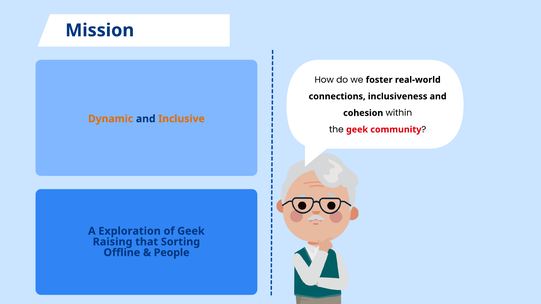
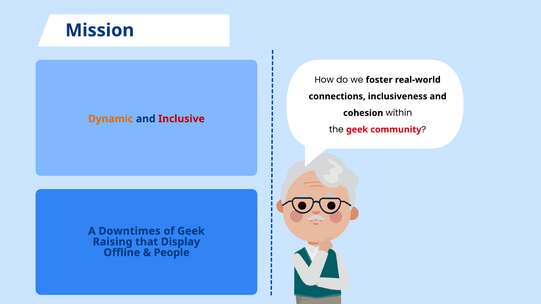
Inclusive colour: orange -> red
Exploration: Exploration -> Downtimes
Sorting: Sorting -> Display
